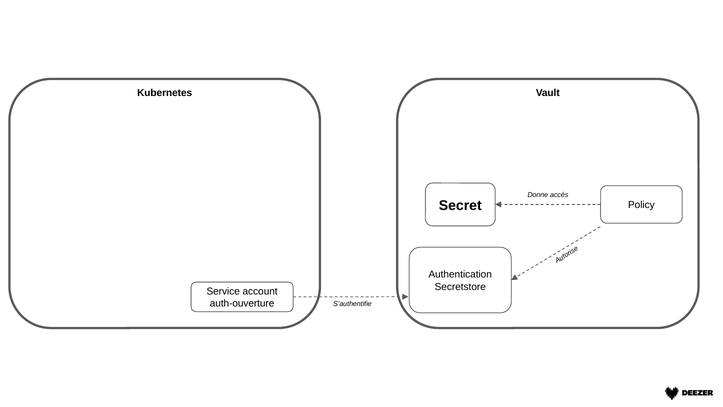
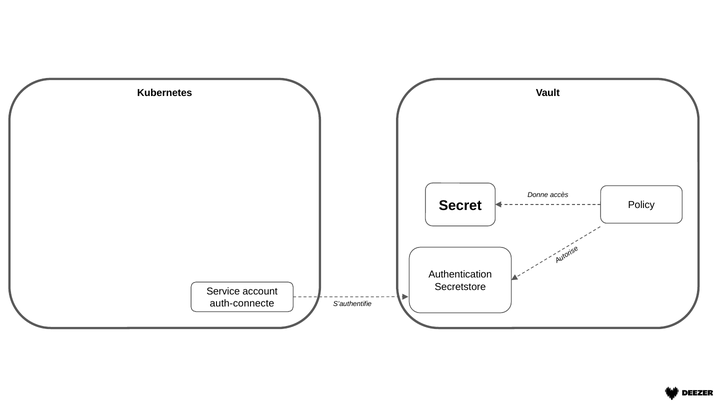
auth-ouverture: auth-ouverture -> auth-connecte
